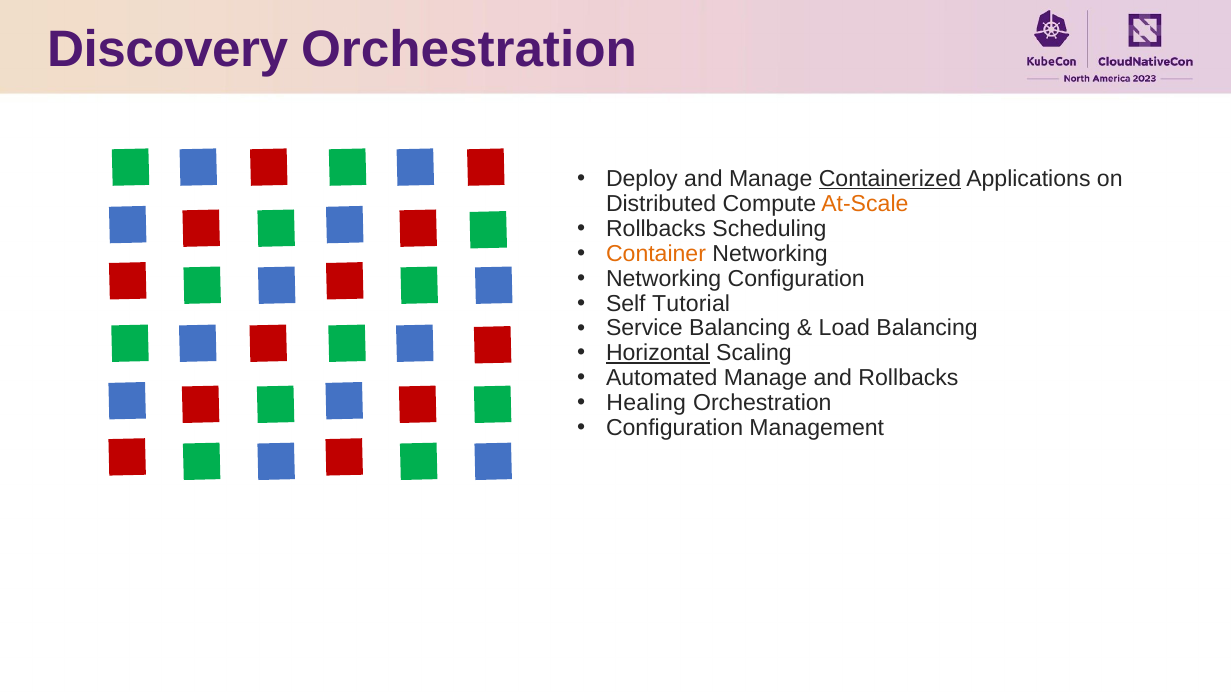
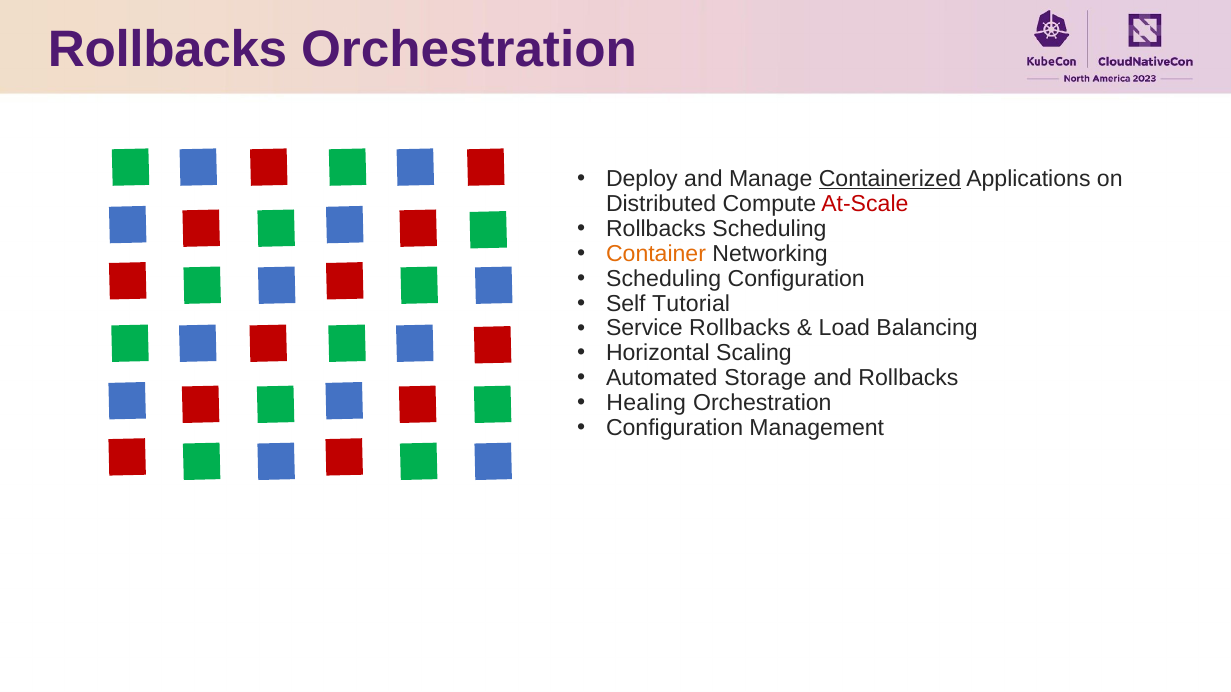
Discovery at (168, 50): Discovery -> Rollbacks
At-Scale colour: orange -> red
Networking at (664, 279): Networking -> Scheduling
Service Balancing: Balancing -> Rollbacks
Horizontal underline: present -> none
Automated Manage: Manage -> Storage
